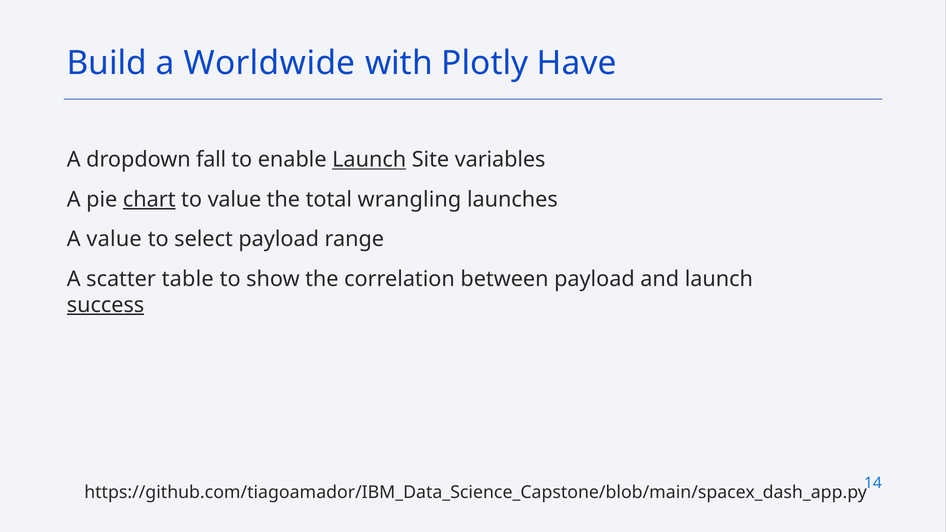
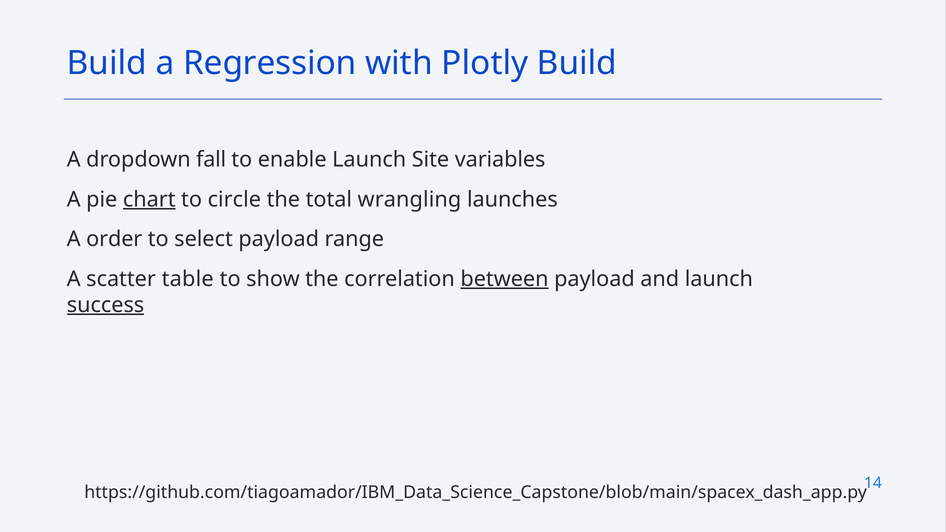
Worldwide: Worldwide -> Regression
Plotly Have: Have -> Build
Launch at (369, 160) underline: present -> none
to value: value -> circle
A value: value -> order
between underline: none -> present
